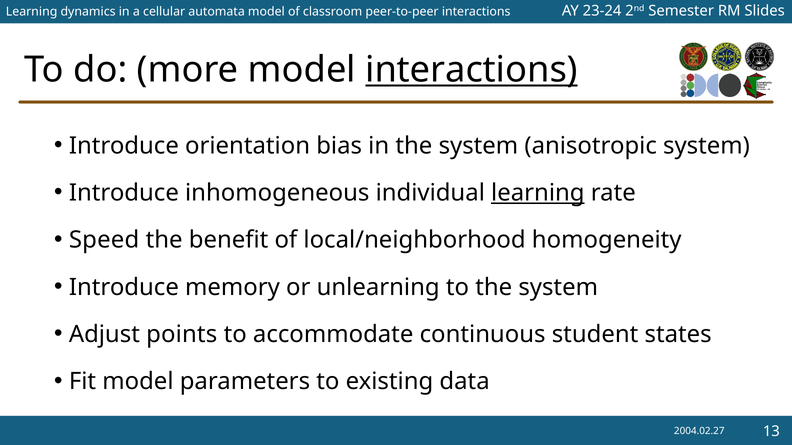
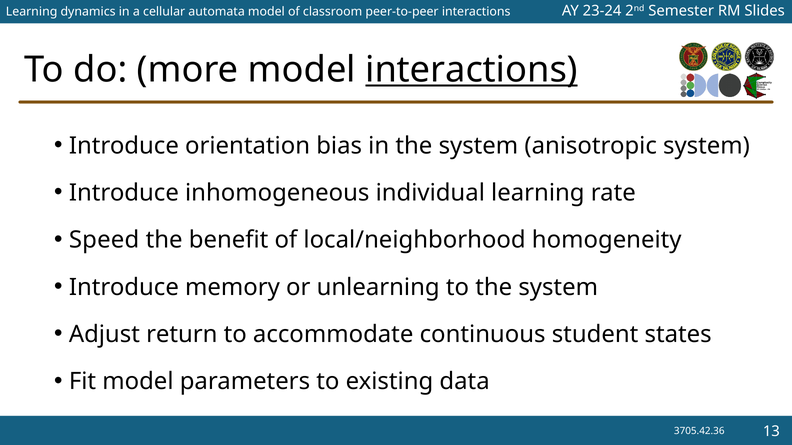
learning at (538, 193) underline: present -> none
points: points -> return
2004.02.27: 2004.02.27 -> 3705.42.36
